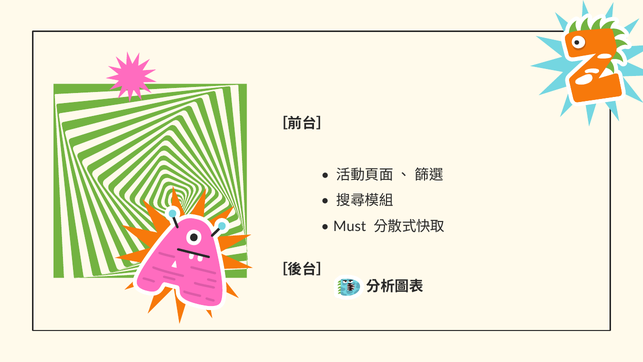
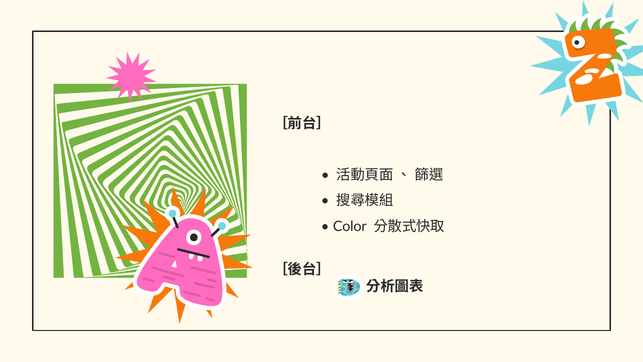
Must: Must -> Color
